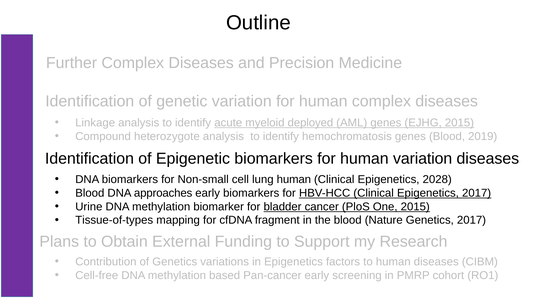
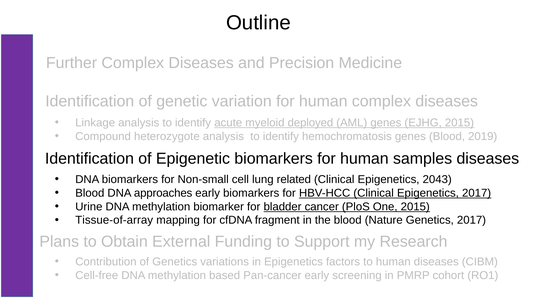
human variation: variation -> samples
lung human: human -> related
2028: 2028 -> 2043
Tissue-of-types: Tissue-of-types -> Tissue-of-array
